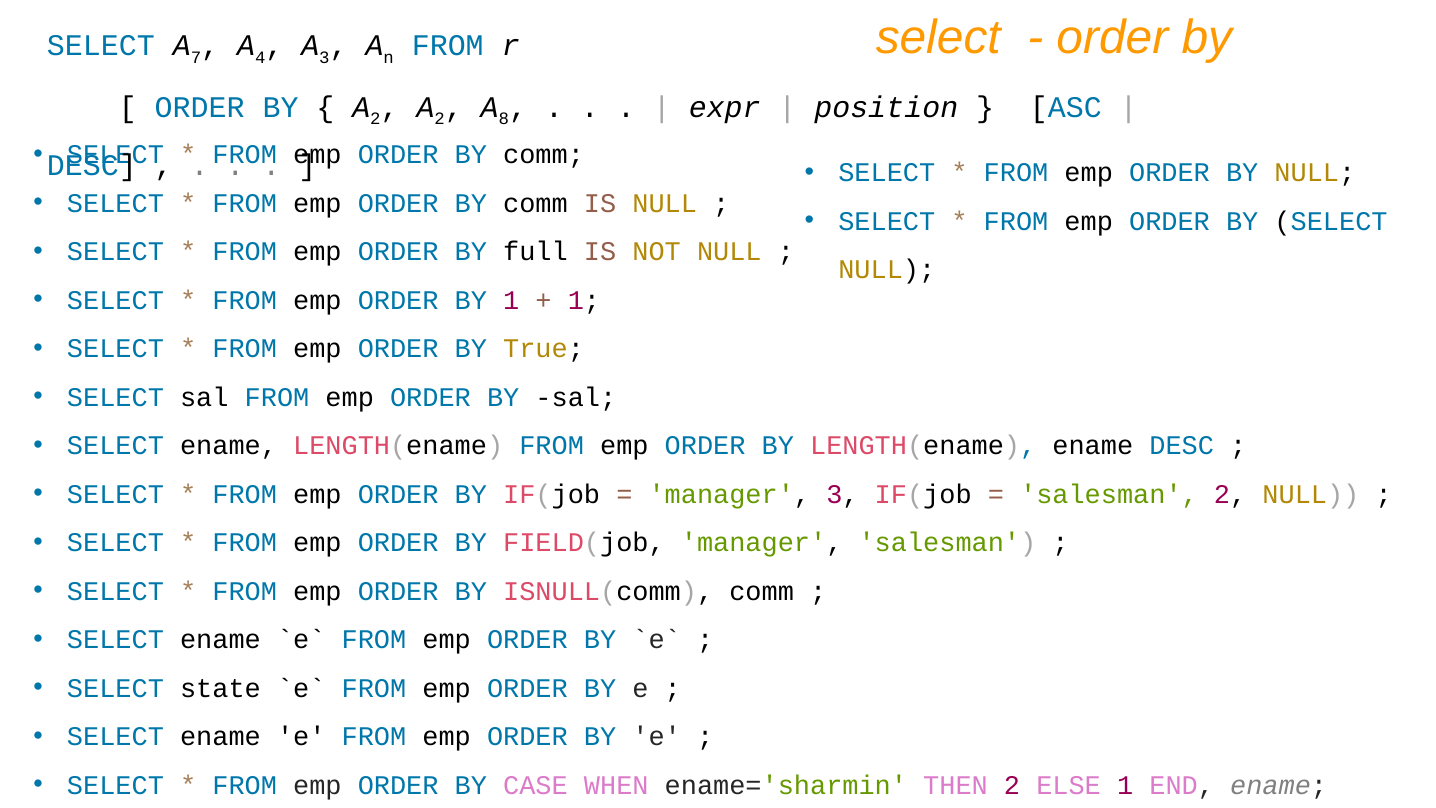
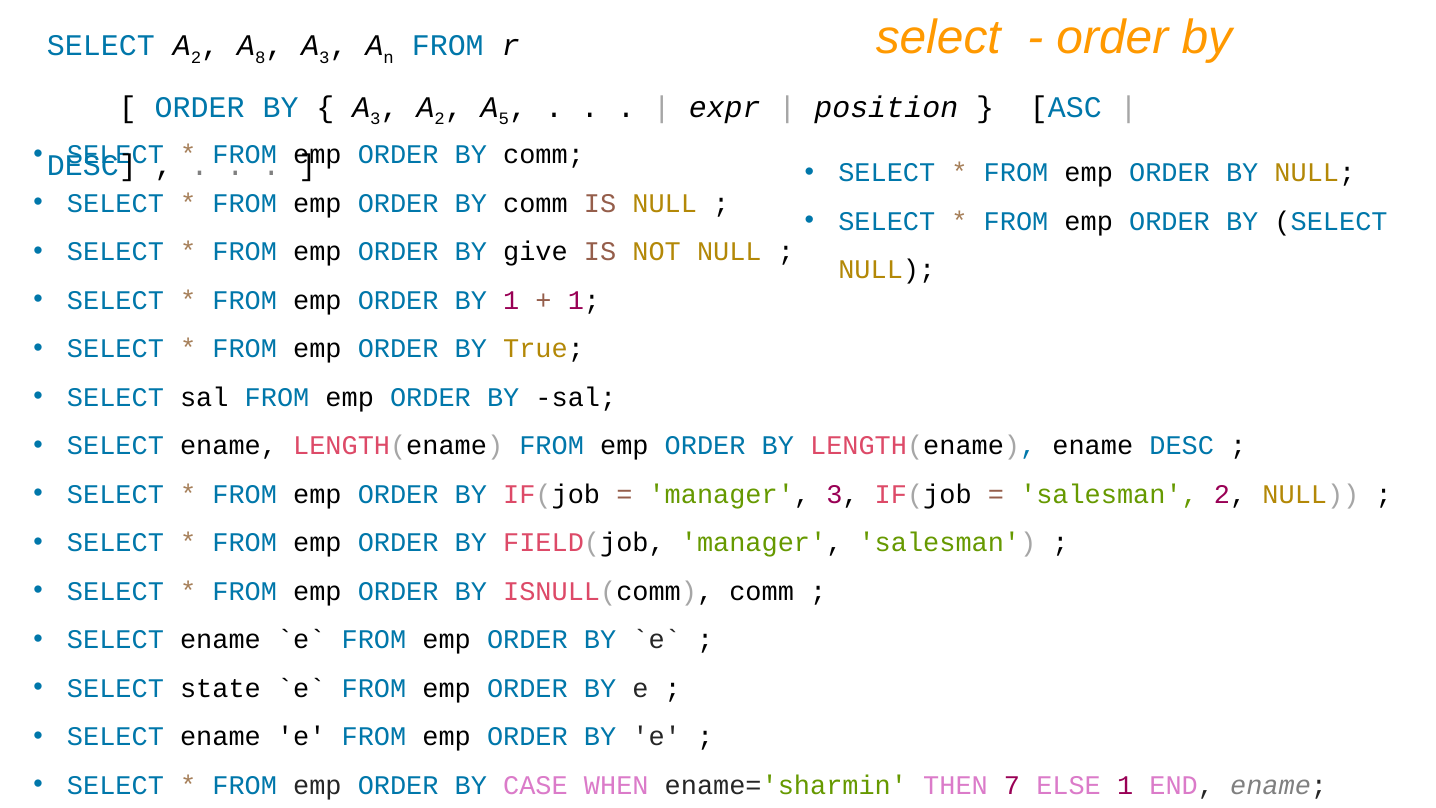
7 at (196, 58): 7 -> 2
4: 4 -> 8
2 at (375, 119): 2 -> 3
8: 8 -> 5
full: full -> give
THEN 2: 2 -> 7
